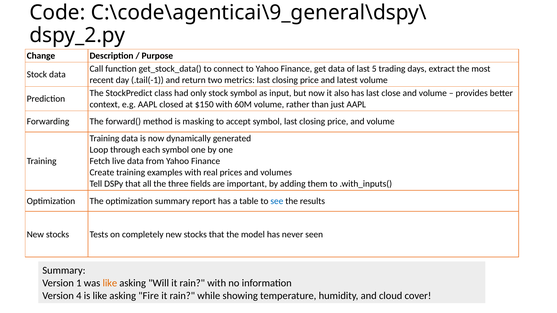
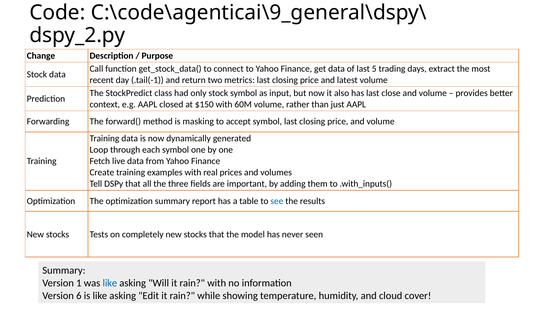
like at (110, 283) colour: orange -> blue
4: 4 -> 6
Fire: Fire -> Edit
